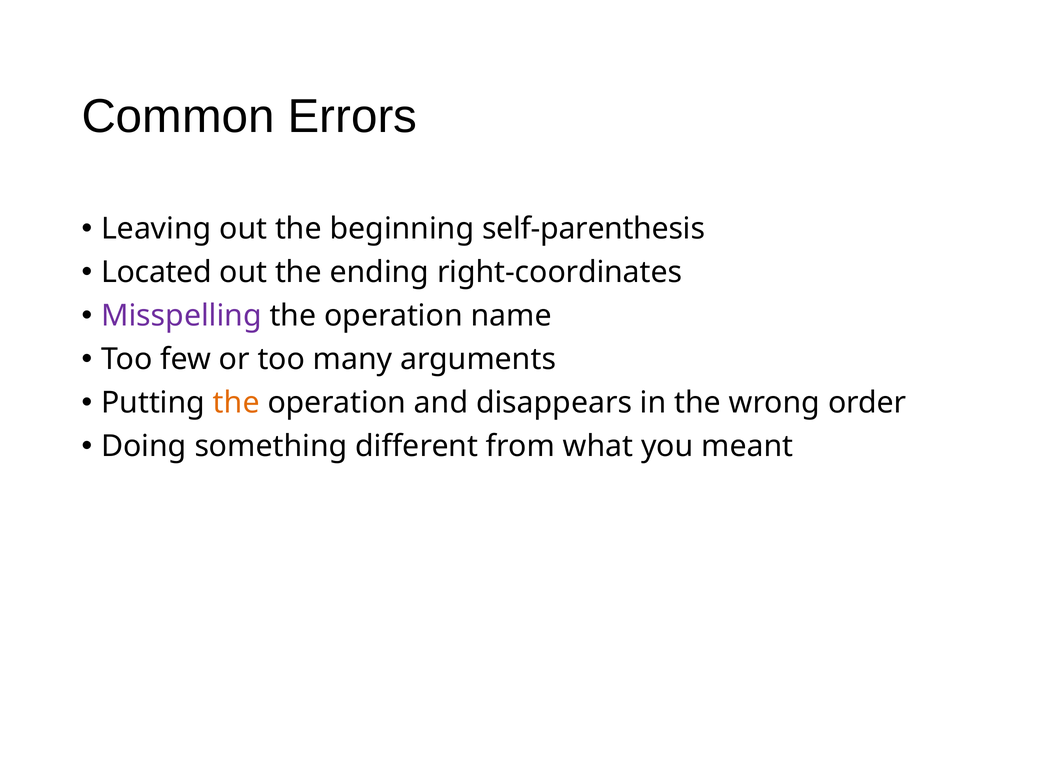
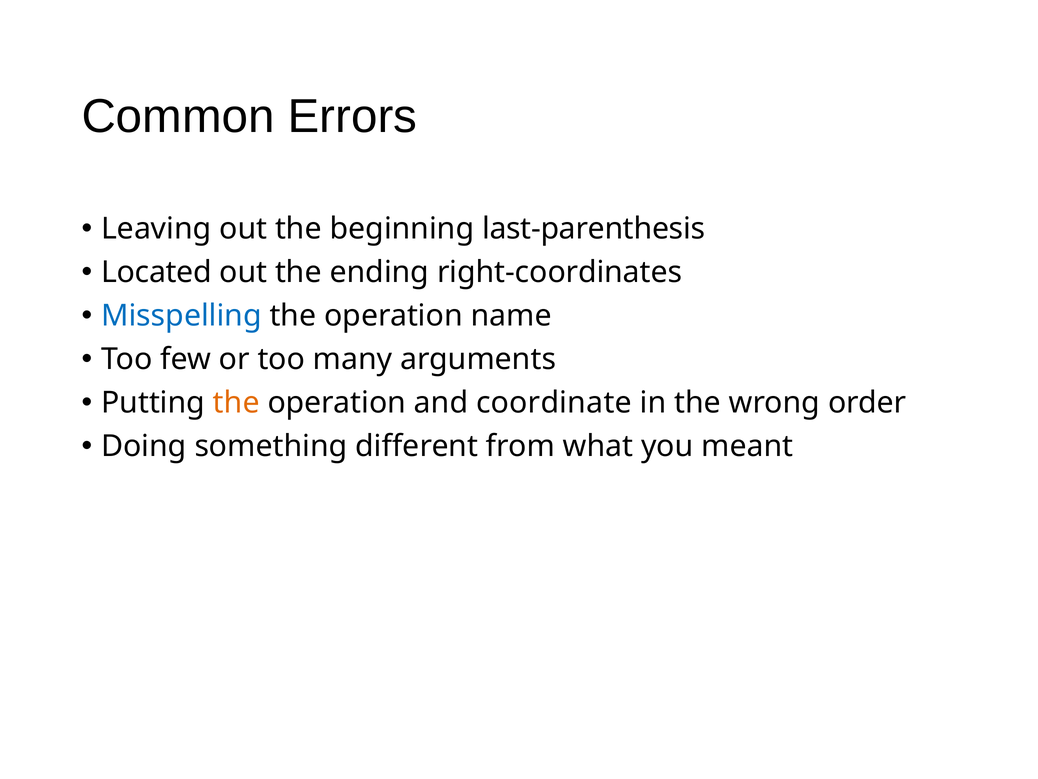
self-parenthesis: self-parenthesis -> last-parenthesis
Misspelling colour: purple -> blue
disappears: disappears -> coordinate
